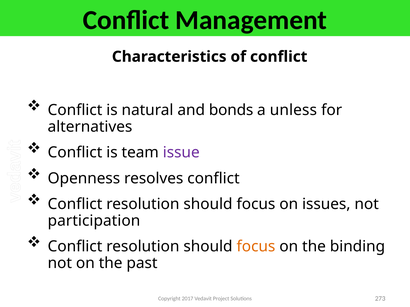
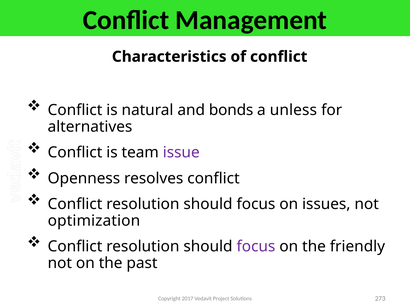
participation: participation -> optimization
focus at (256, 247) colour: orange -> purple
binding: binding -> friendly
